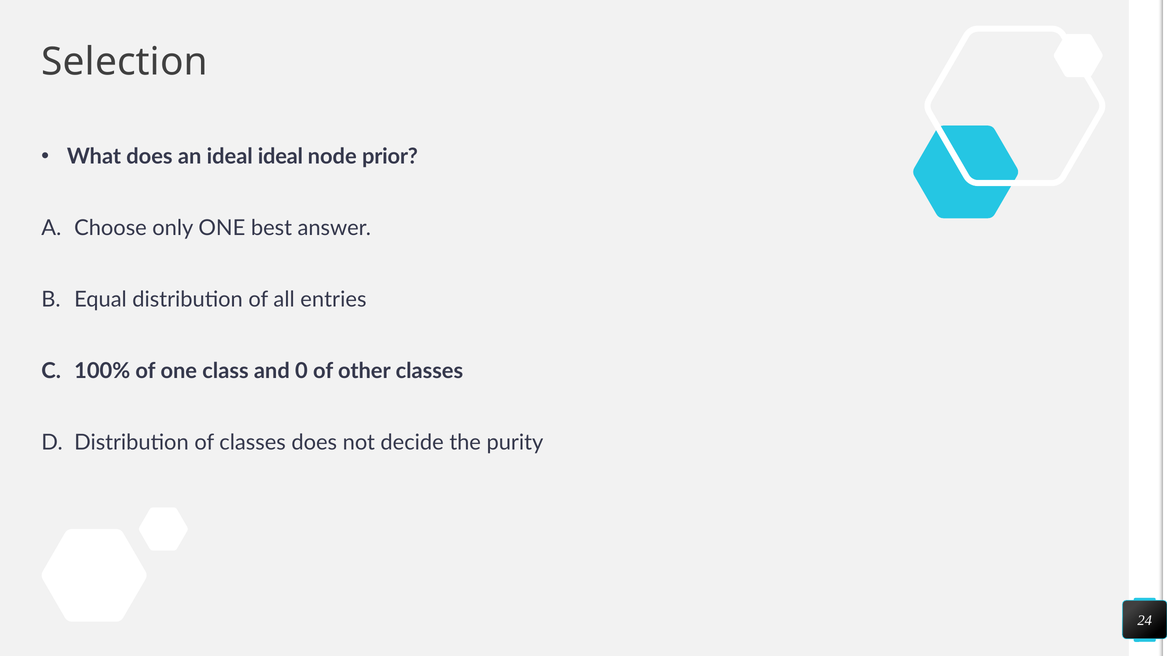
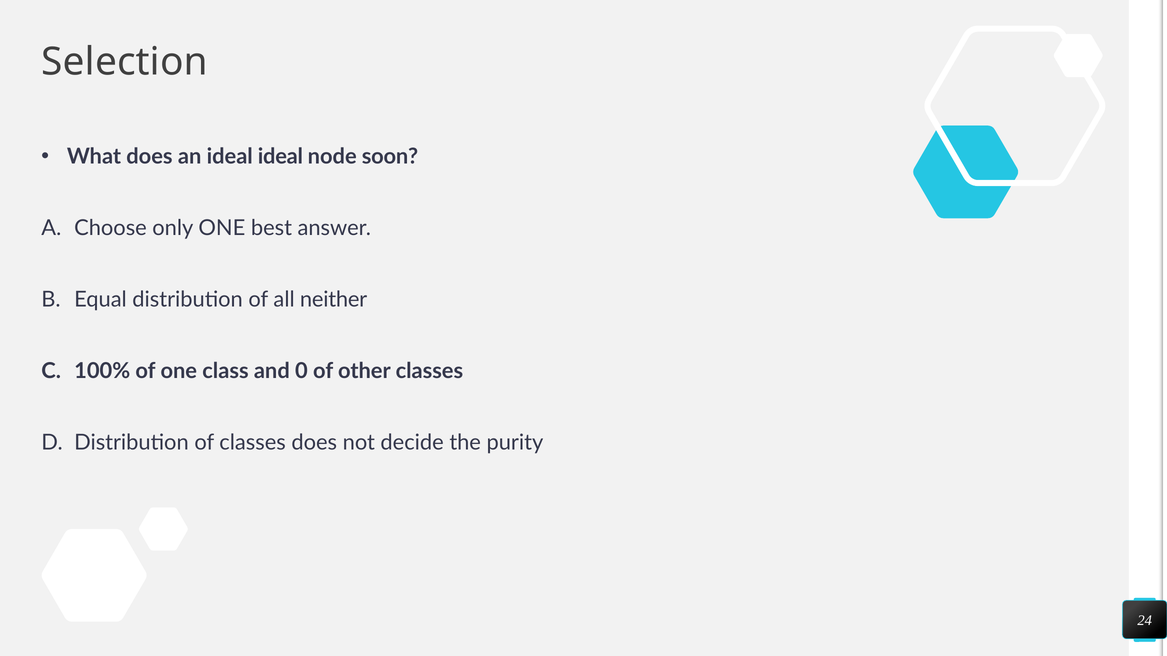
prior: prior -> soon
entries: entries -> neither
